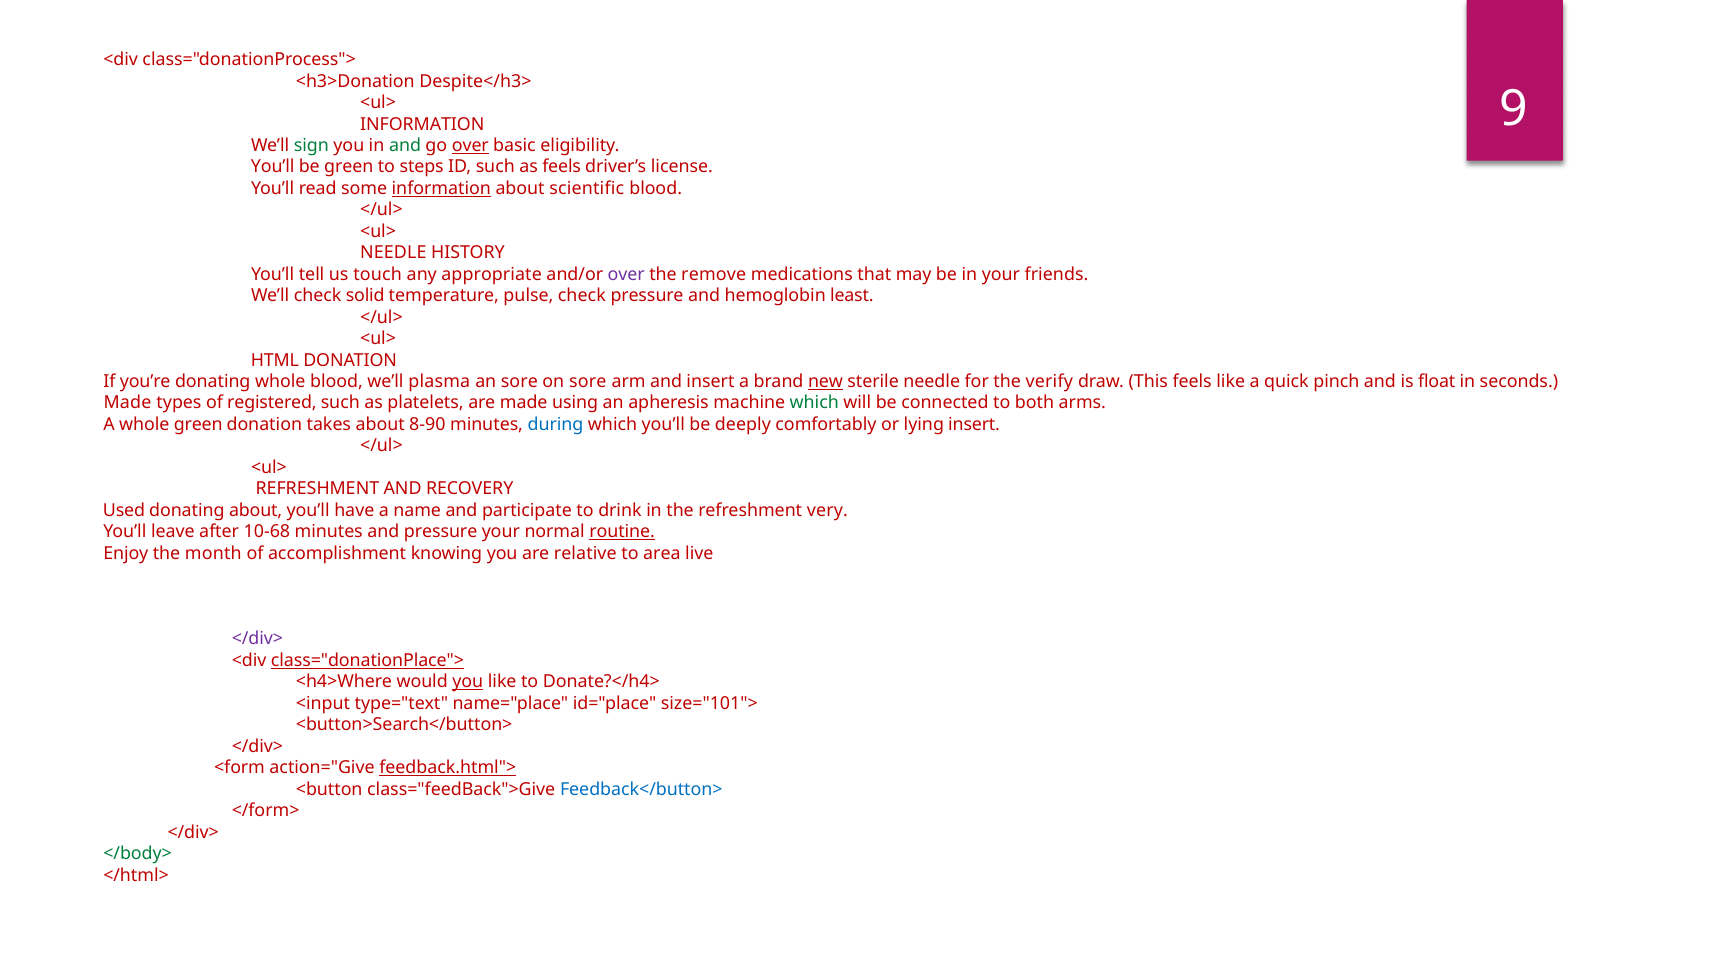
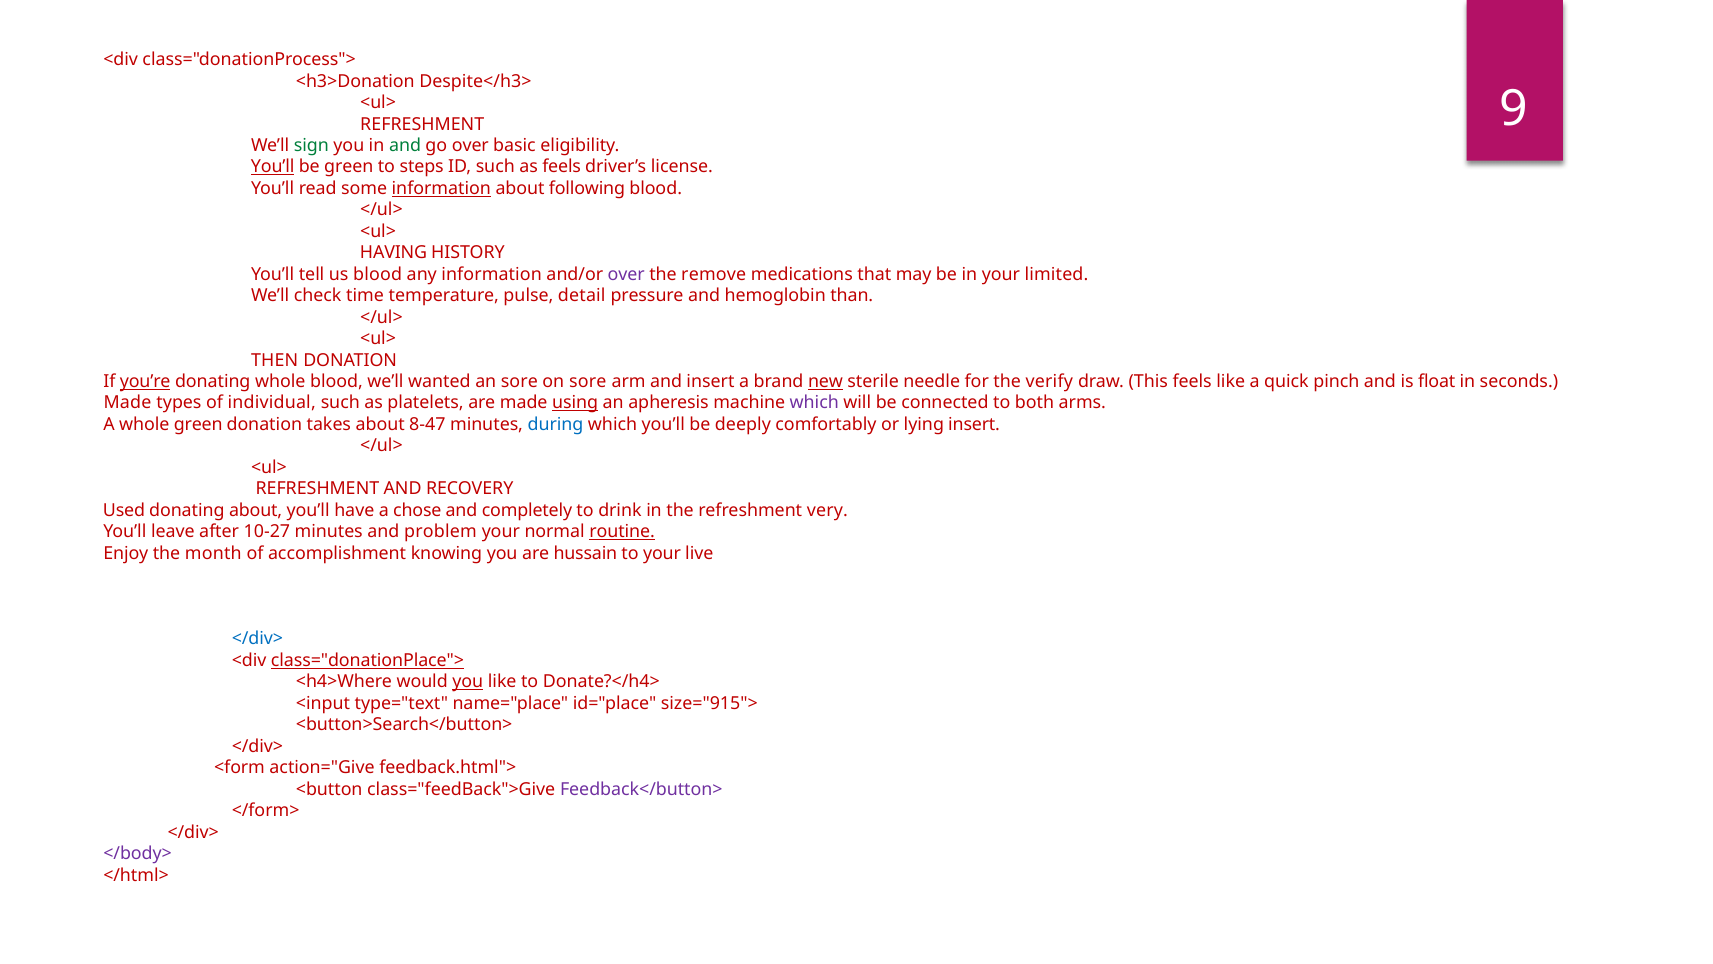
INFORMATION at (422, 124): INFORMATION -> REFRESHMENT
over at (470, 146) underline: present -> none
You’ll at (273, 167) underline: none -> present
scientific: scientific -> following
NEEDLE at (393, 253): NEEDLE -> HAVING
us touch: touch -> blood
any appropriate: appropriate -> information
friends: friends -> limited
solid: solid -> time
pulse check: check -> detail
least: least -> than
HTML: HTML -> THEN
you’re underline: none -> present
plasma: plasma -> wanted
registered: registered -> individual
using underline: none -> present
which at (814, 403) colour: green -> purple
8-90: 8-90 -> 8-47
name: name -> chose
participate: participate -> completely
10-68: 10-68 -> 10-27
and pressure: pressure -> problem
relative: relative -> hussain
to area: area -> your
</div> at (257, 639) colour: purple -> blue
size="101">: size="101"> -> size="915">
feedback.html"> underline: present -> none
Feedback</button> colour: blue -> purple
</body> colour: green -> purple
